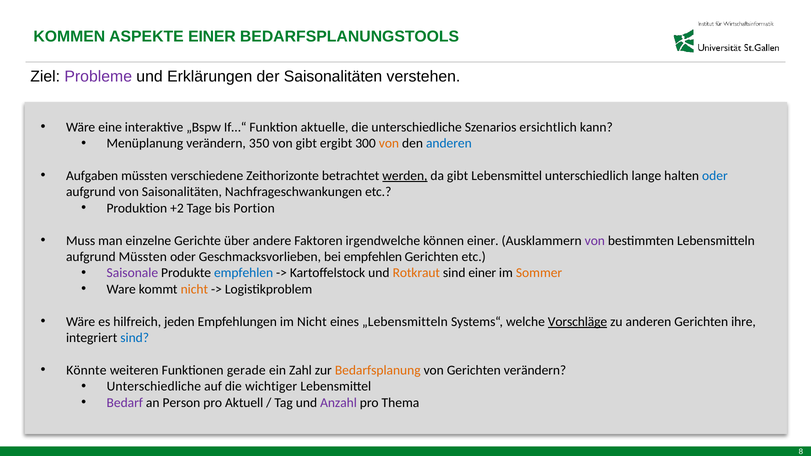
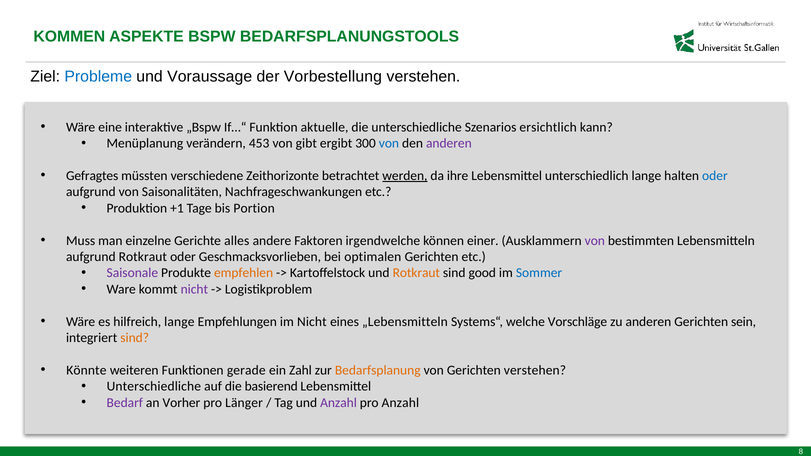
ASPEKTE EINER: EINER -> BSPW
Probleme colour: purple -> blue
Erklärungen: Erklärungen -> Voraussage
der Saisonalitäten: Saisonalitäten -> Vorbestellung
350: 350 -> 453
von at (389, 143) colour: orange -> blue
anderen at (449, 143) colour: blue -> purple
Aufgaben: Aufgaben -> Gefragtes
da gibt: gibt -> ihre
+2: +2 -> +1
über: über -> alles
aufgrund Müssten: Müssten -> Rotkraut
bei empfehlen: empfehlen -> optimalen
empfehlen at (244, 273) colour: blue -> orange
sind einer: einer -> good
Sommer colour: orange -> blue
nicht at (194, 289) colour: orange -> purple
hilfreich jeden: jeden -> lange
Vorschläge underline: present -> none
ihre: ihre -> sein
sind at (135, 338) colour: blue -> orange
Gerichten verändern: verändern -> verstehen
wichtiger: wichtiger -> basierend
Person: Person -> Vorher
Aktuell: Aktuell -> Länger
pro Thema: Thema -> Anzahl
